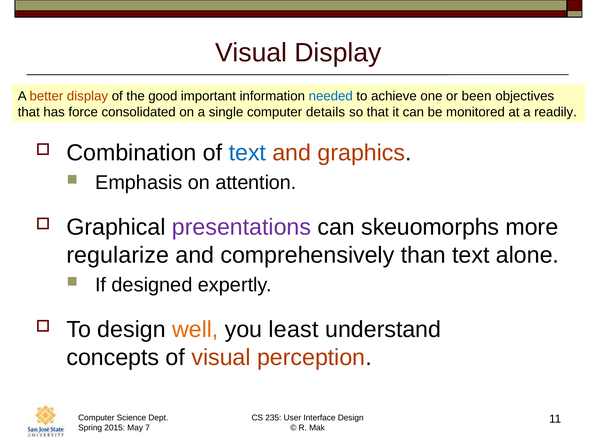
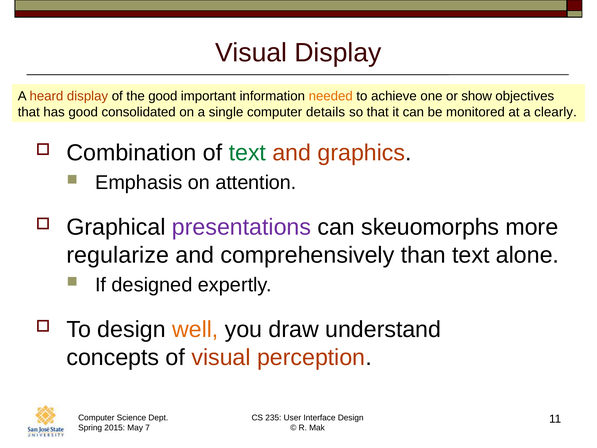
better: better -> heard
needed colour: blue -> orange
been: been -> show
has force: force -> good
readily: readily -> clearly
text at (247, 153) colour: blue -> green
least: least -> draw
